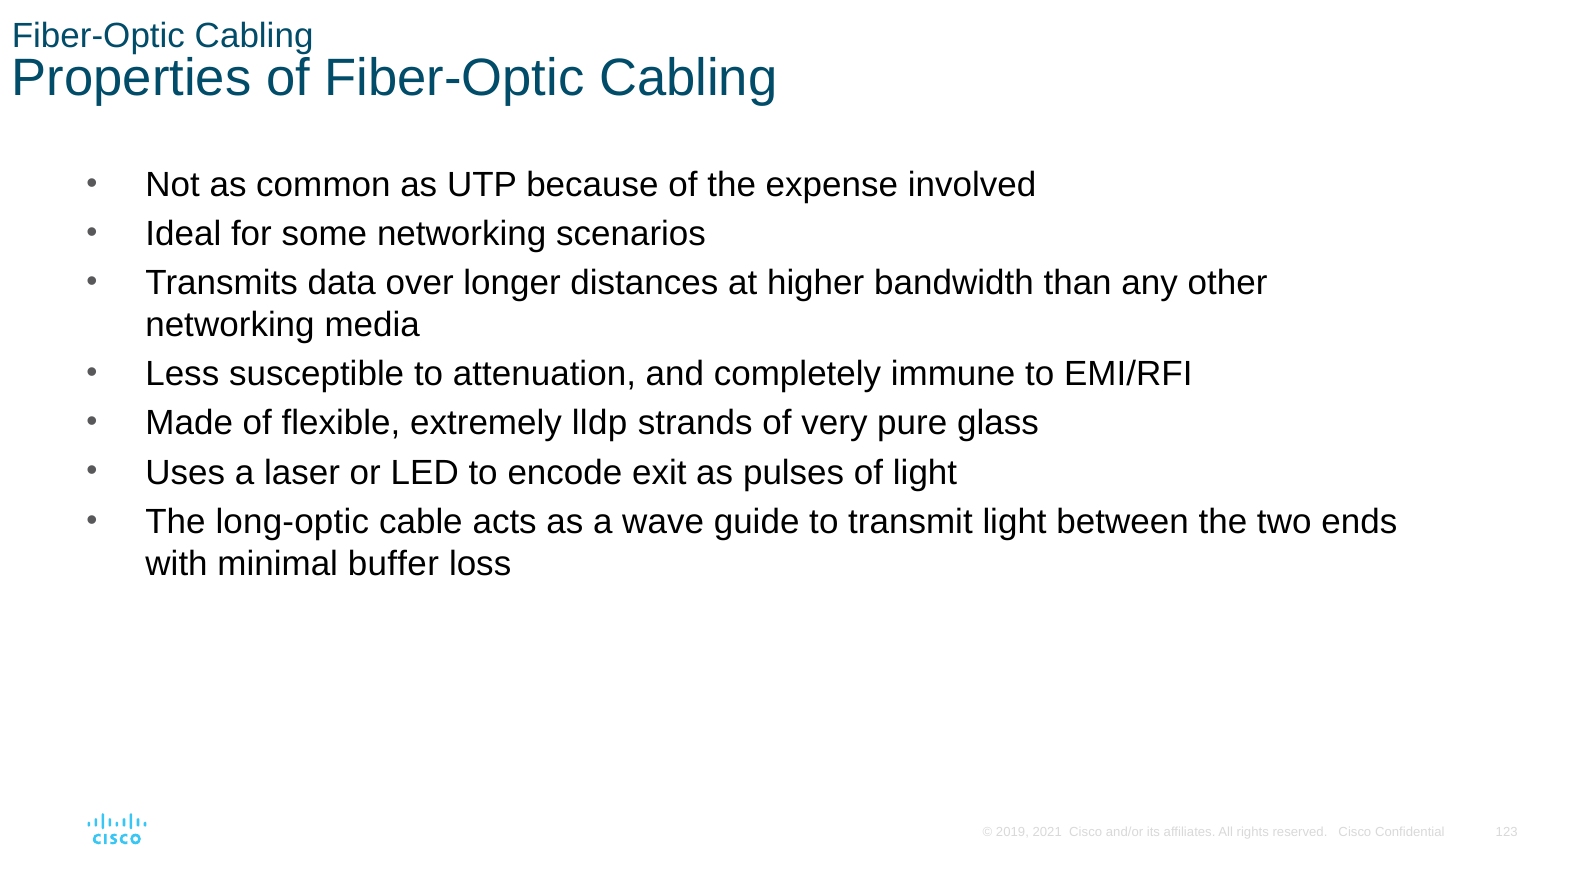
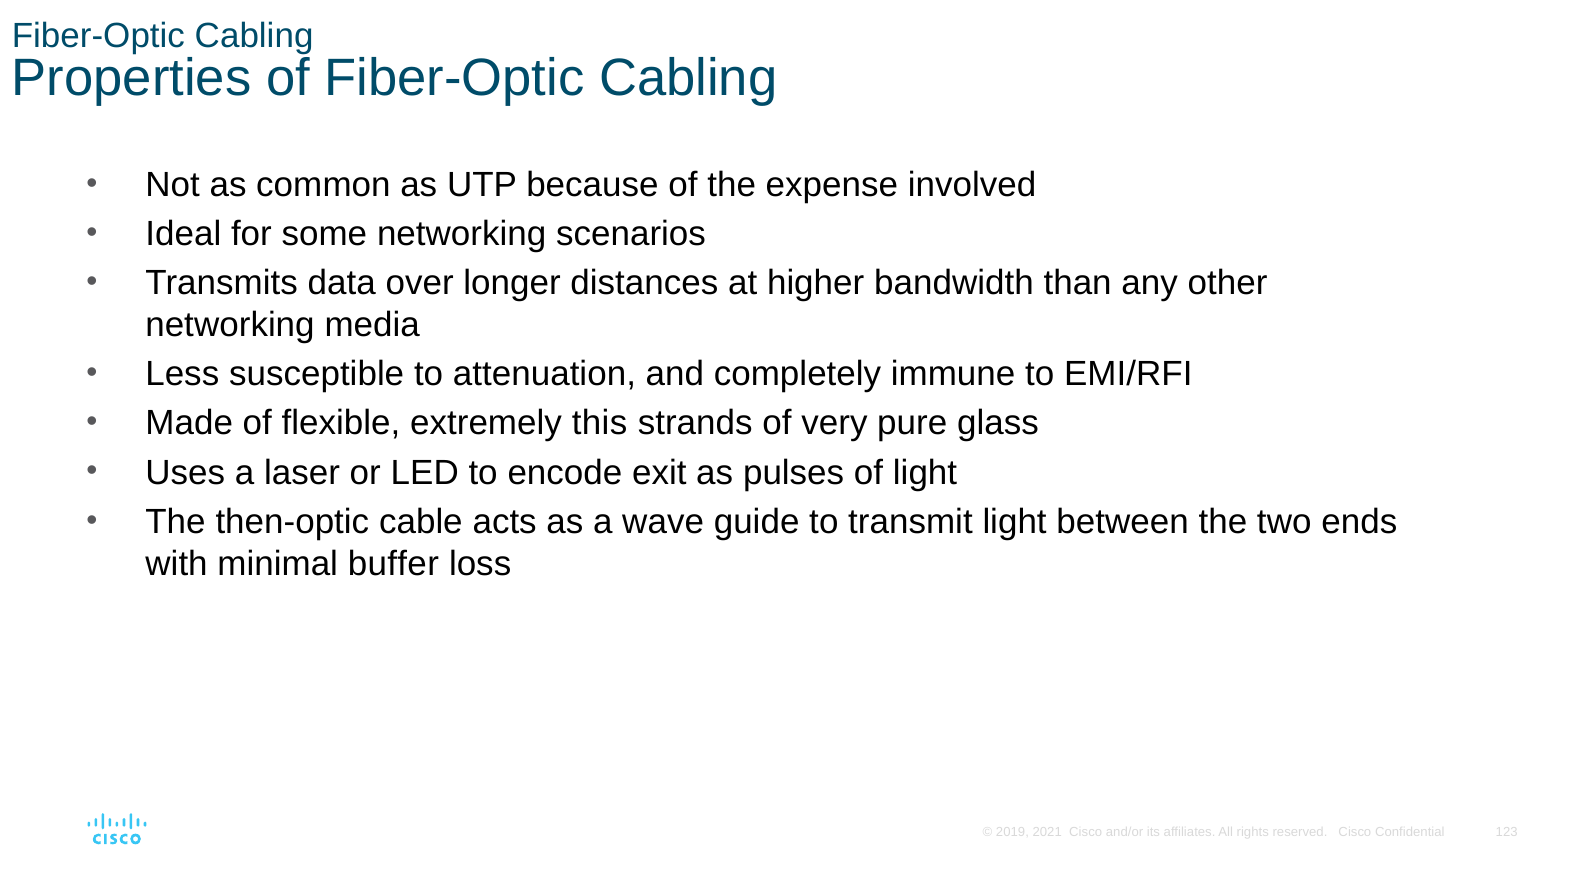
lldp: lldp -> this
long-optic: long-optic -> then-optic
